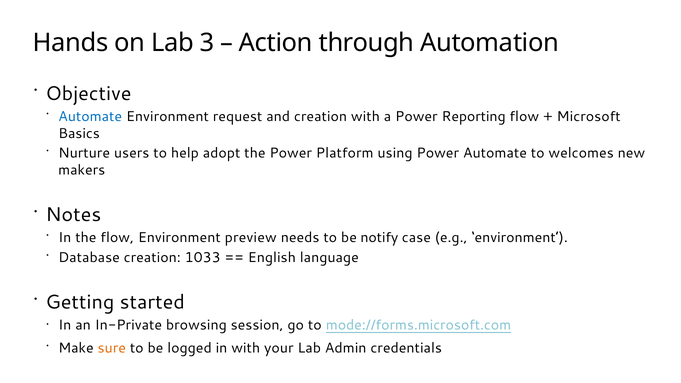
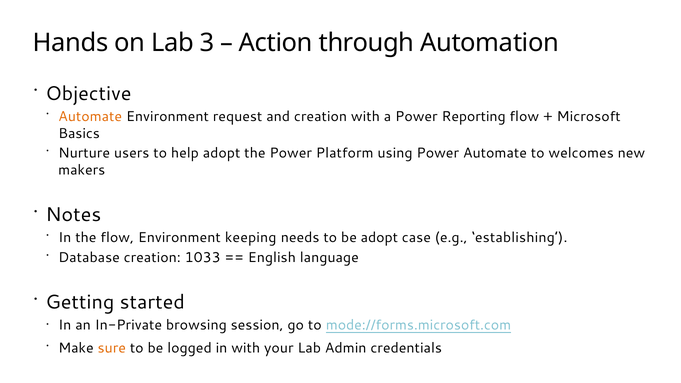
Automate at (90, 116) colour: blue -> orange
preview: preview -> keeping
be notify: notify -> adopt
e.g environment: environment -> establishing
